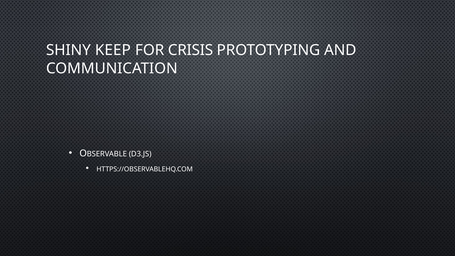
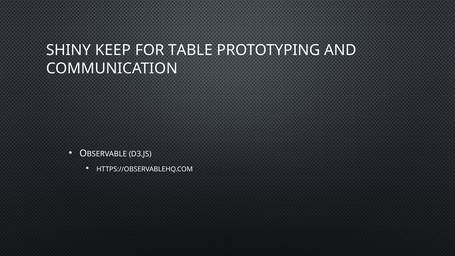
CRISIS: CRISIS -> TABLE
